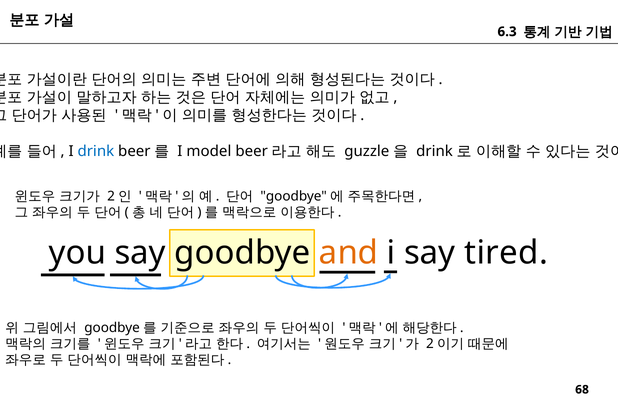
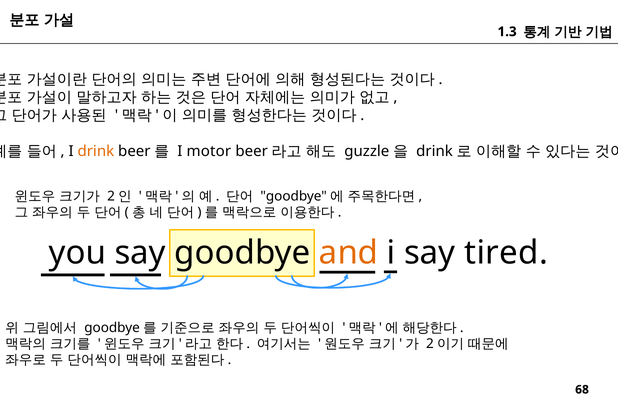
6.3: 6.3 -> 1.3
drink colour: blue -> orange
model: model -> motor
